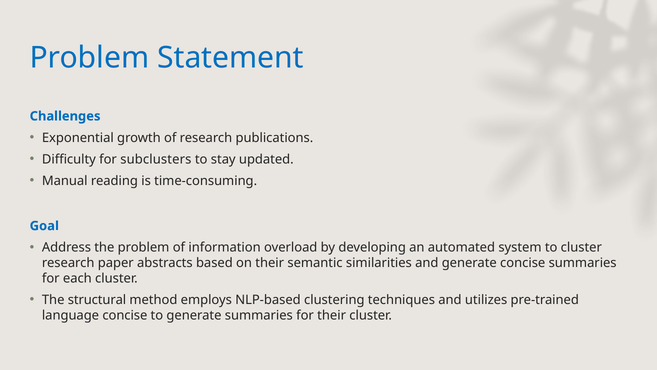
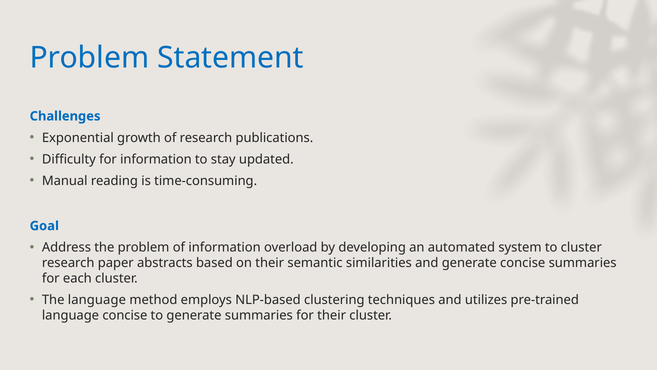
for subclusters: subclusters -> information
The structural: structural -> language
